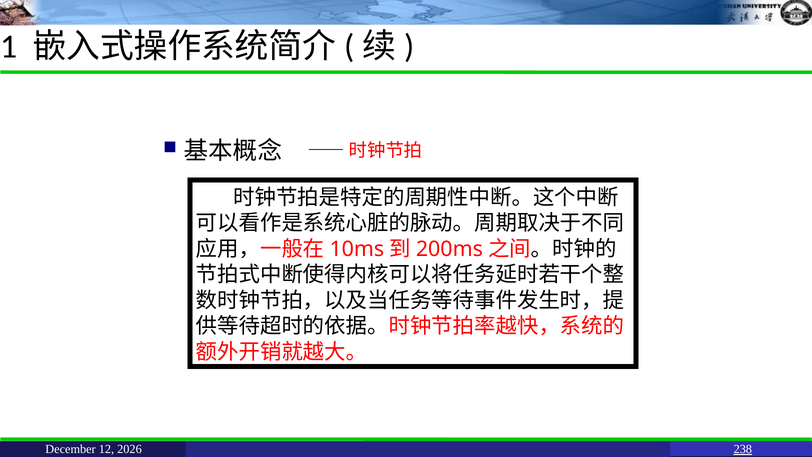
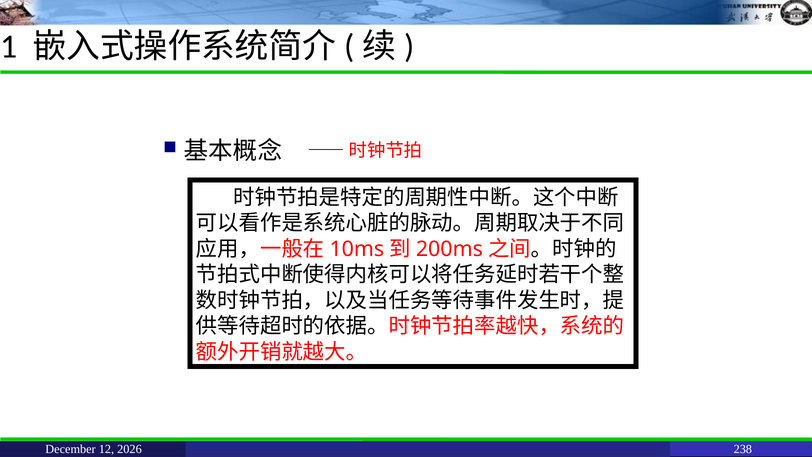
238 underline: present -> none
